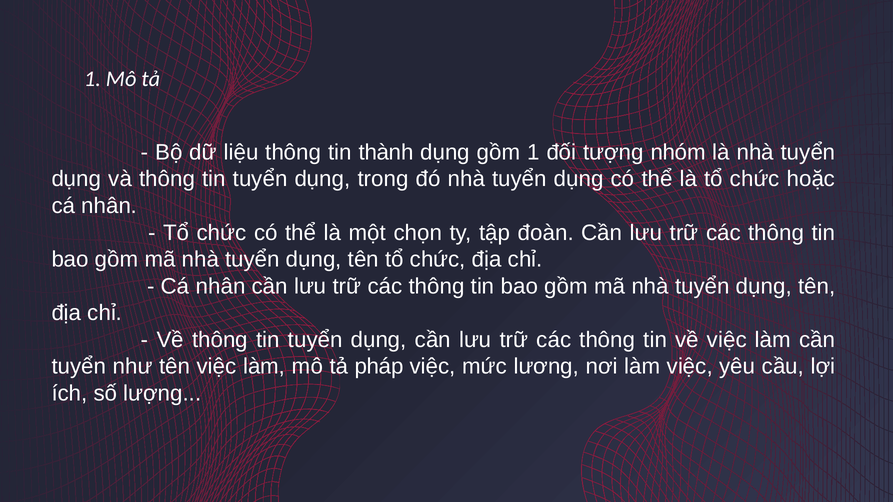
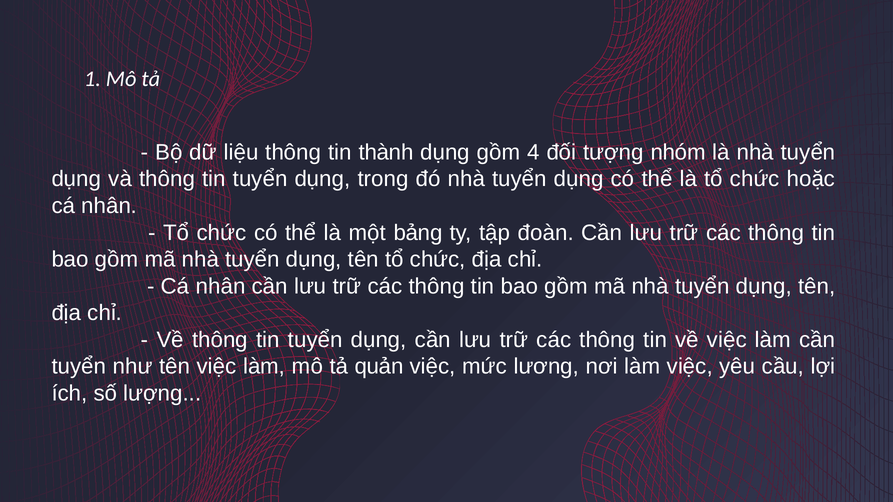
gồm 1: 1 -> 4
chọn: chọn -> bảng
pháp: pháp -> quản
